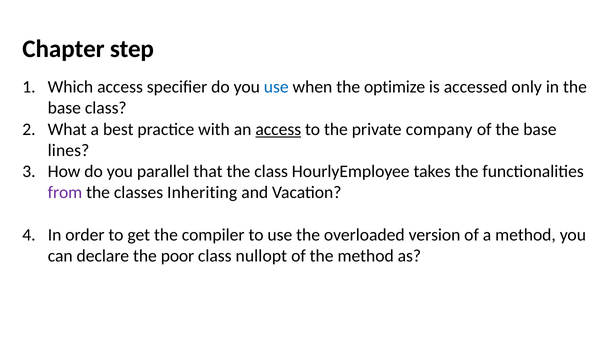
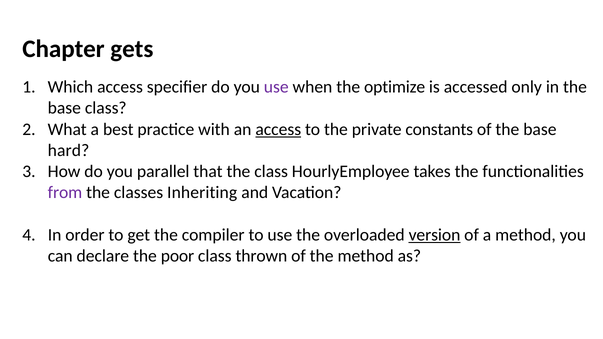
step: step -> gets
use at (276, 87) colour: blue -> purple
company: company -> constants
lines: lines -> hard
version underline: none -> present
nullopt: nullopt -> thrown
